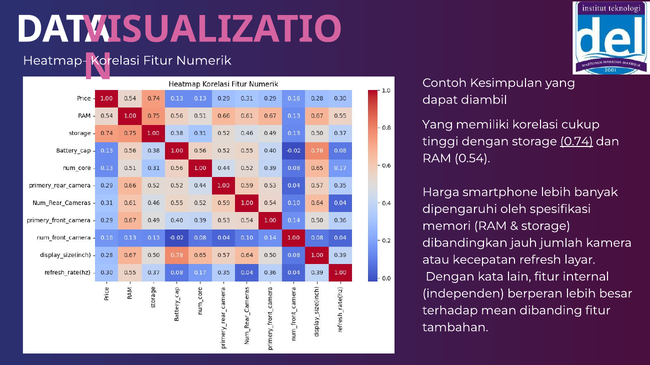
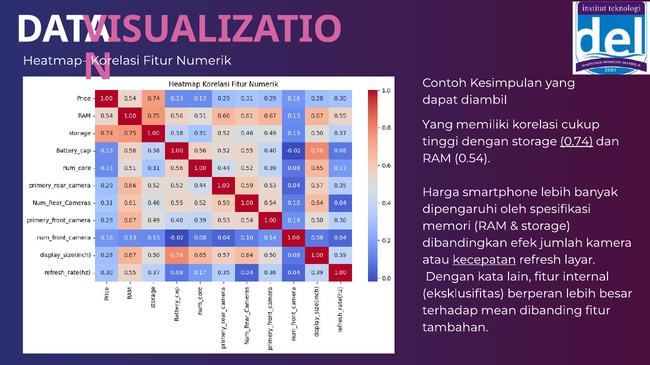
jauh: jauh -> efek
kecepatan underline: none -> present
independen: independen -> eksklusifitas
